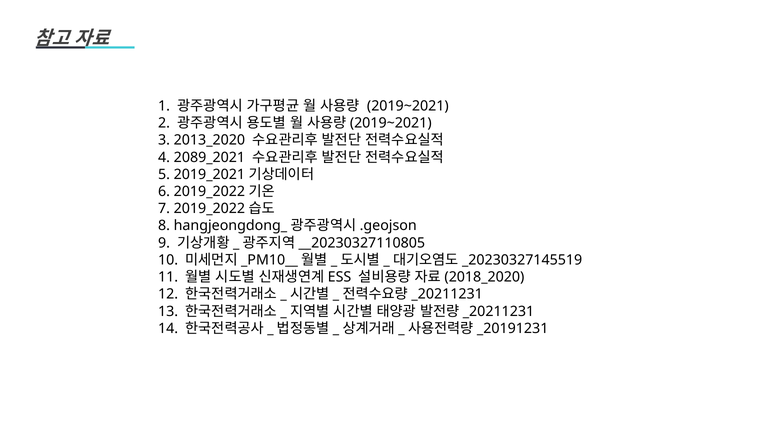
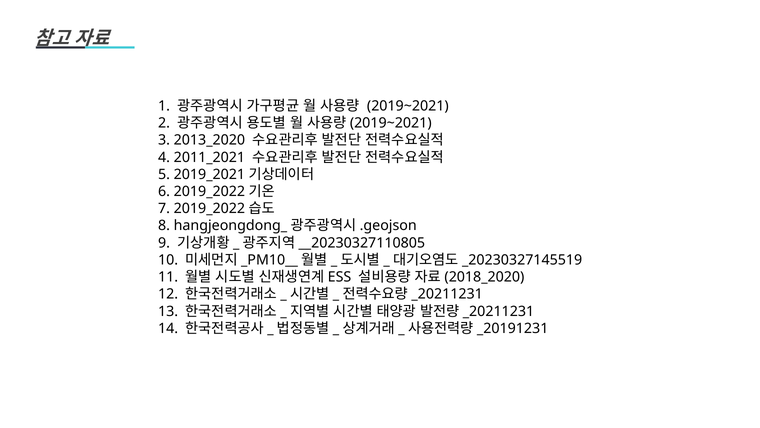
2089_2021: 2089_2021 -> 2011_2021
